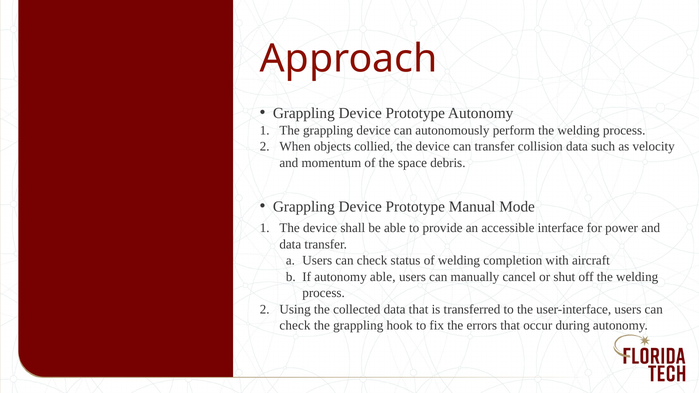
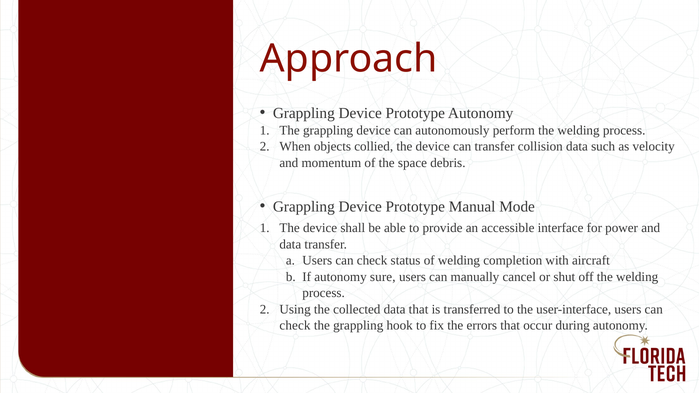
autonomy able: able -> sure
